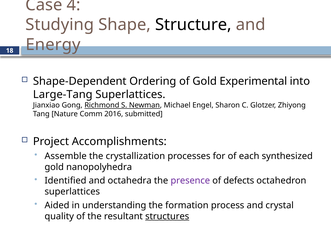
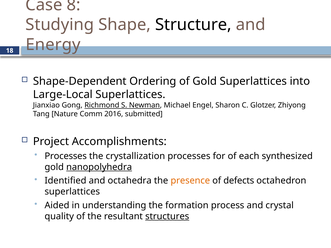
4: 4 -> 8
Gold Experimental: Experimental -> Superlattices
Large-Tang: Large-Tang -> Large-Local
Assemble at (66, 156): Assemble -> Processes
nanopolyhedra underline: none -> present
presence colour: purple -> orange
